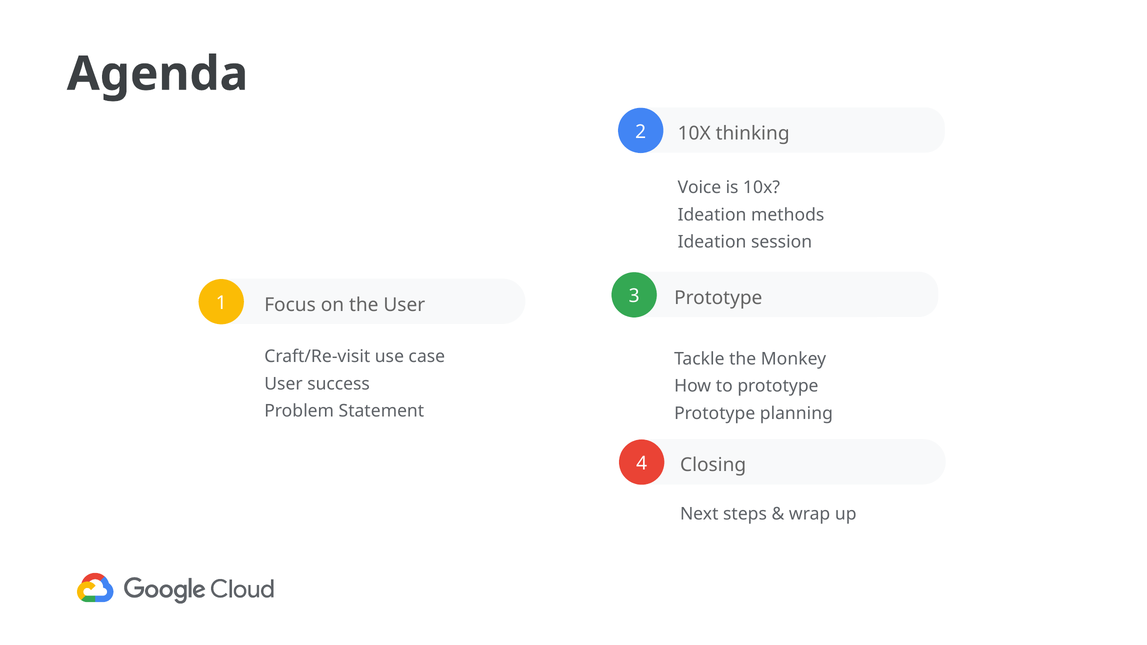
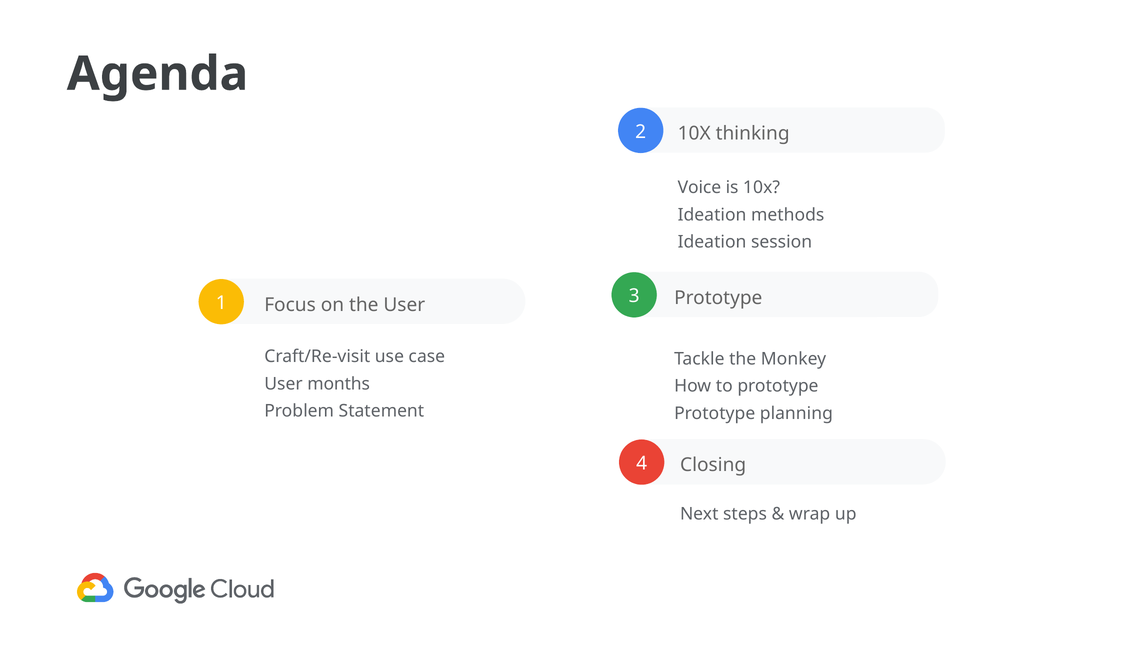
success: success -> months
